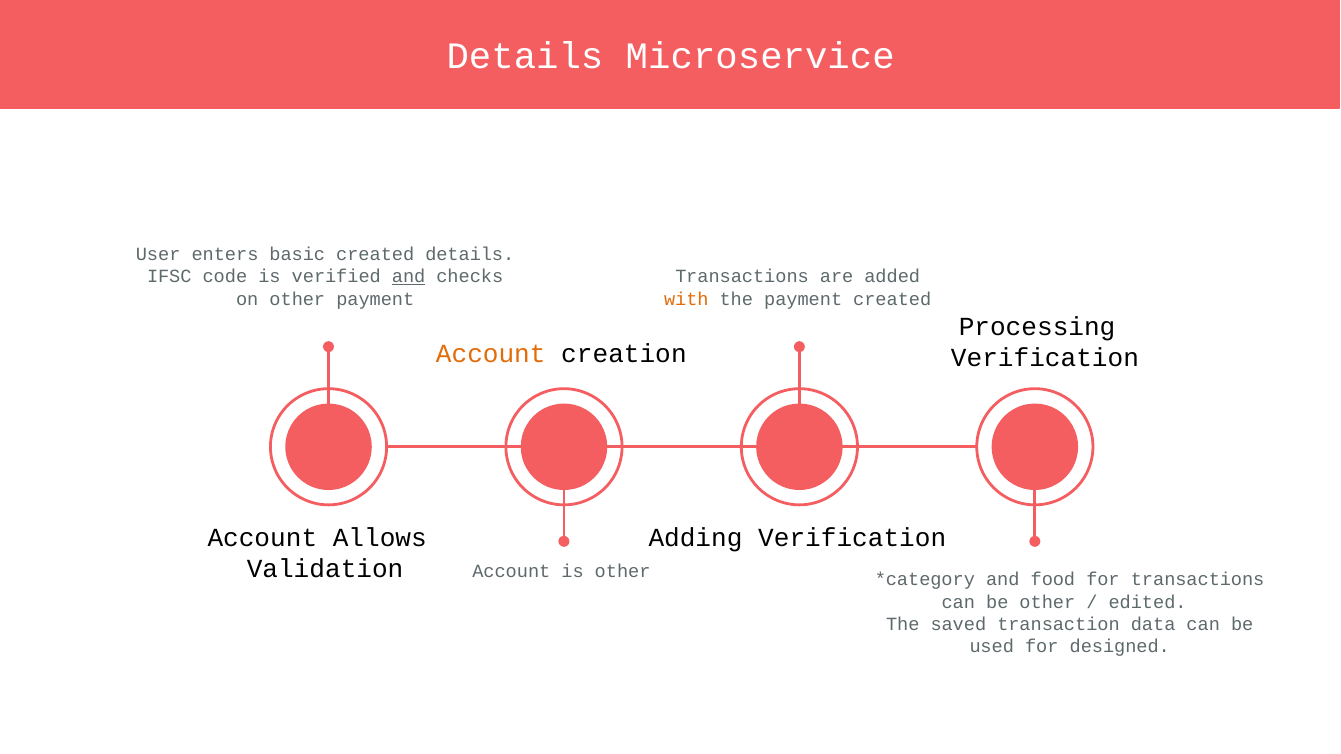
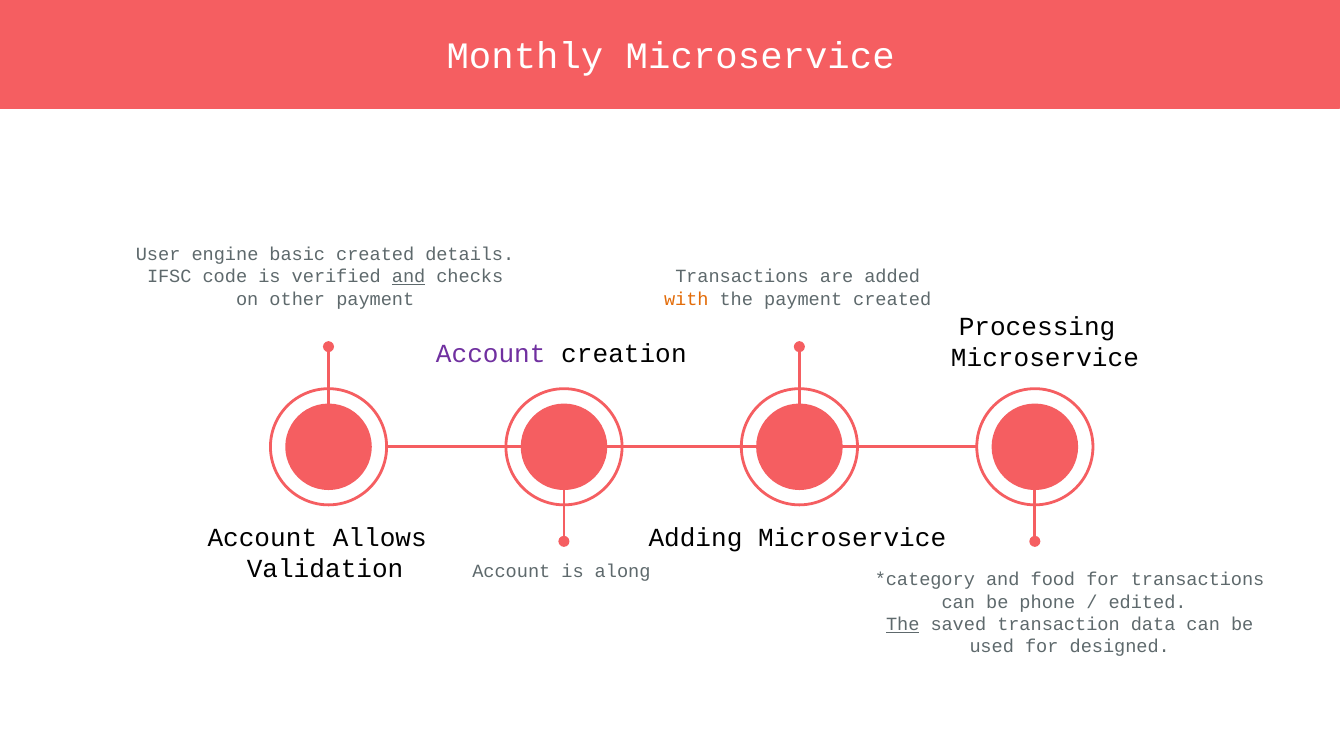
Details at (525, 56): Details -> Monthly
enters: enters -> engine
Account at (491, 354) colour: orange -> purple
Verification at (1045, 358): Verification -> Microservice
Adding Verification: Verification -> Microservice
is other: other -> along
be other: other -> phone
The at (903, 625) underline: none -> present
